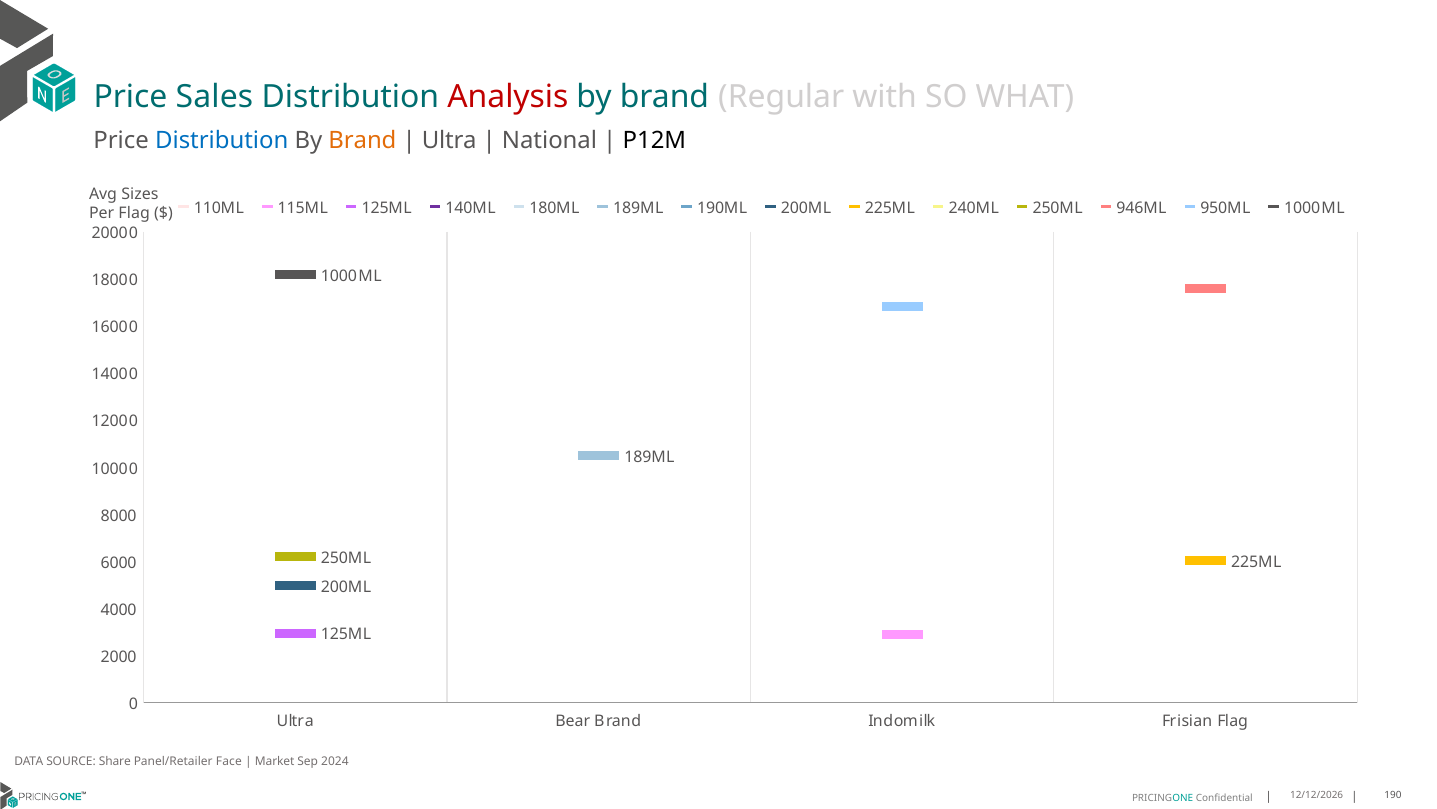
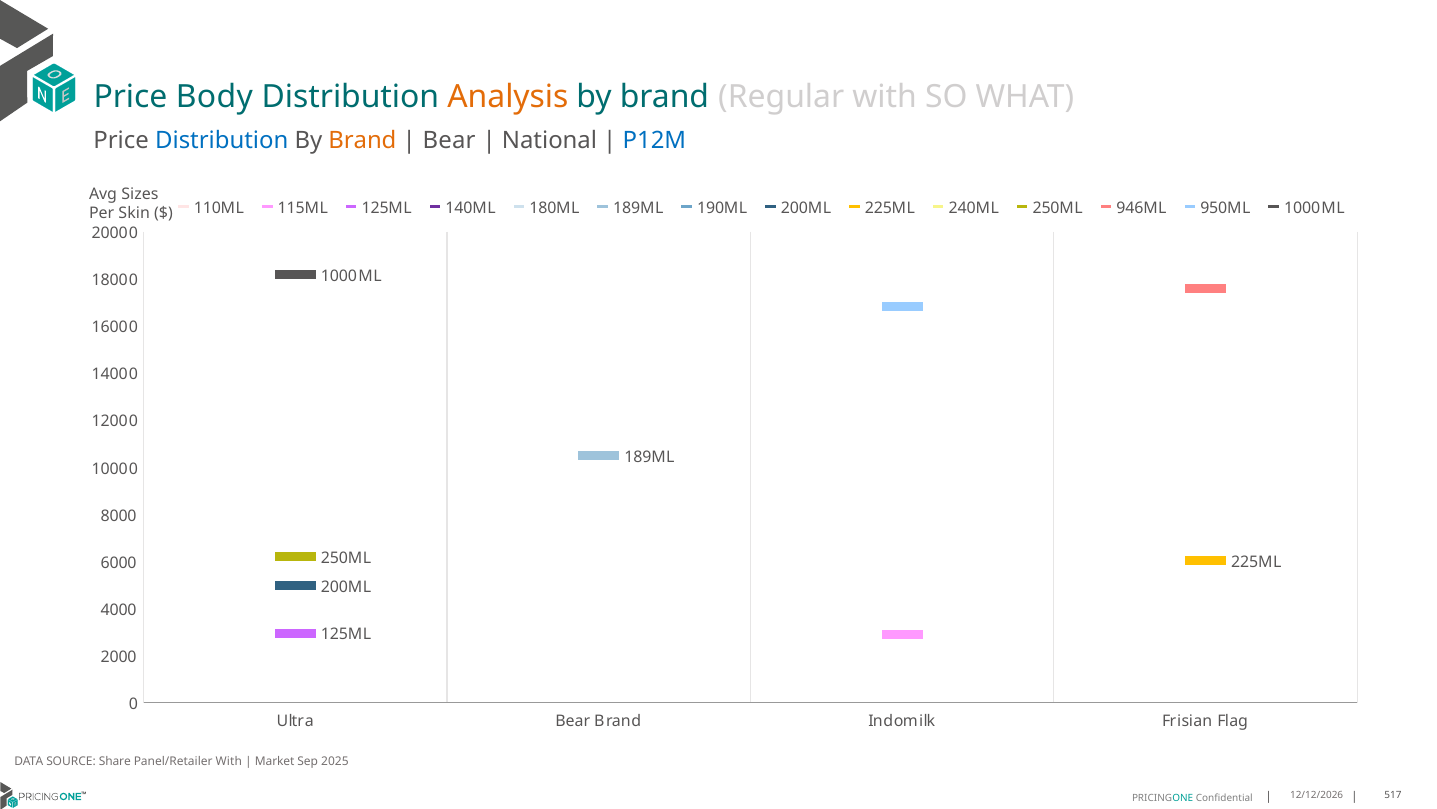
Sales: Sales -> Body
Analysis colour: red -> orange
Ultra at (449, 140): Ultra -> Bear
P12M colour: black -> blue
Per Flag: Flag -> Skin
Panel/Retailer Face: Face -> With
2024: 2024 -> 2025
190: 190 -> 517
